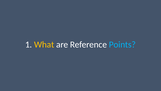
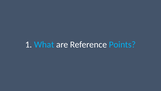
What colour: yellow -> light blue
